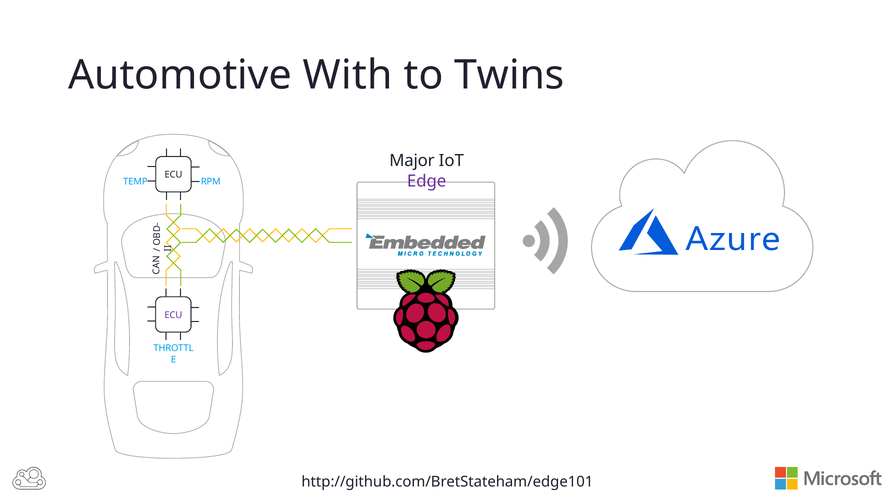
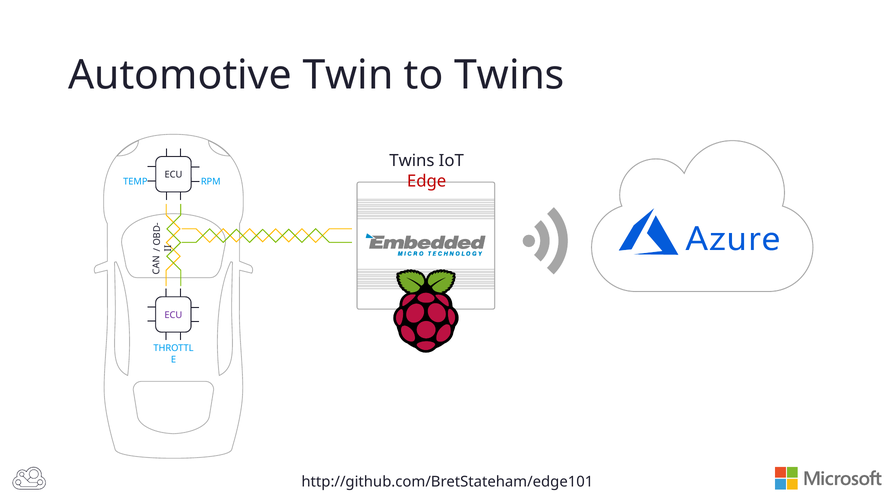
With: With -> Twin
Major at (412, 161): Major -> Twins
Edge colour: purple -> red
